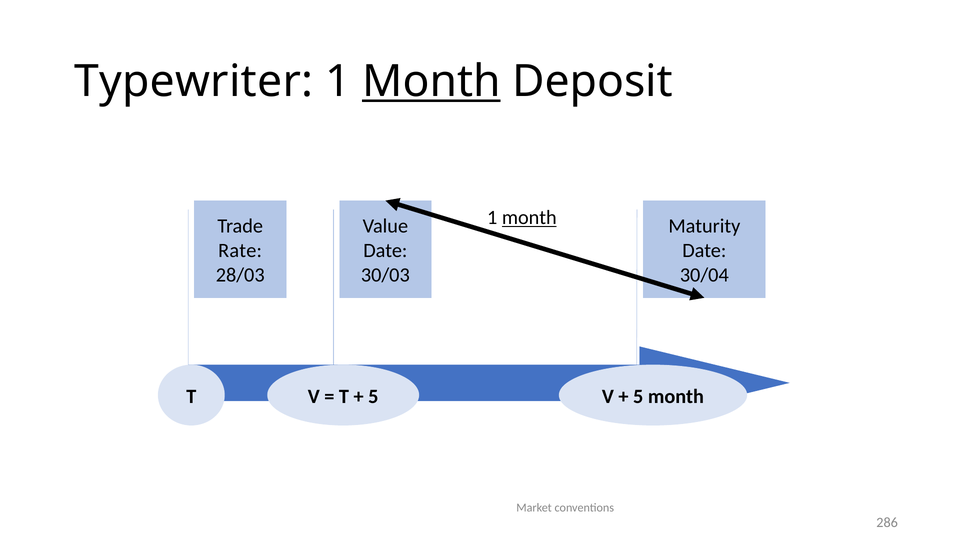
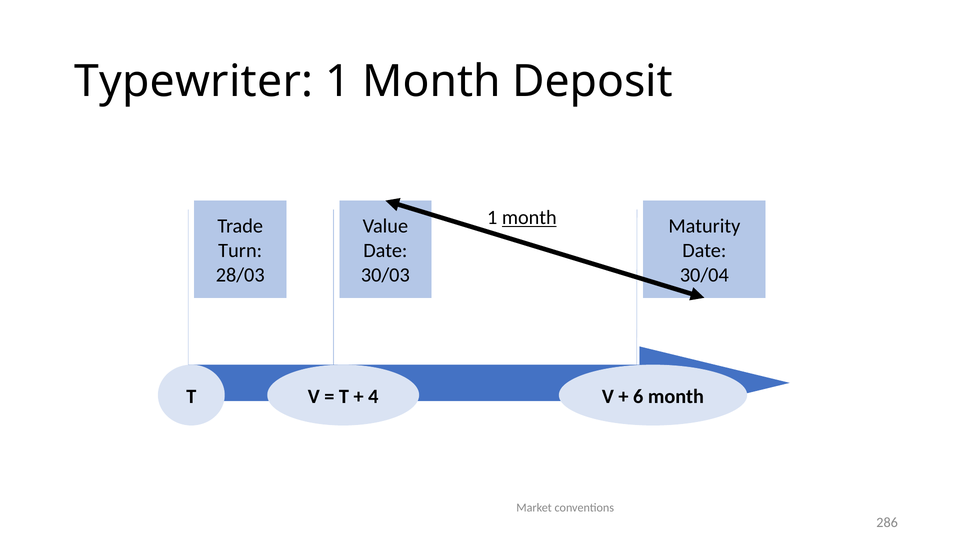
Month at (431, 82) underline: present -> none
Rate: Rate -> Turn
5 at (373, 396): 5 -> 4
5 at (638, 396): 5 -> 6
